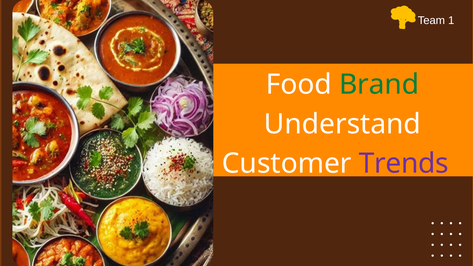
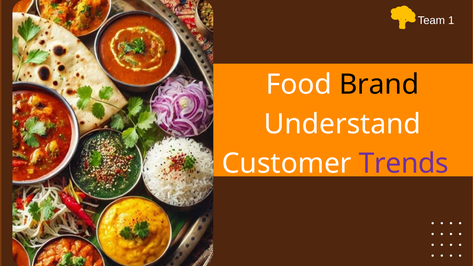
Brand colour: green -> black
